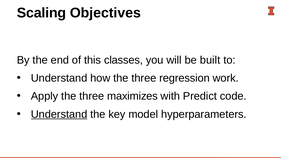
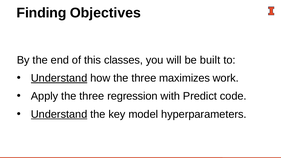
Scaling: Scaling -> Finding
Understand at (59, 78) underline: none -> present
regression: regression -> maximizes
maximizes: maximizes -> regression
